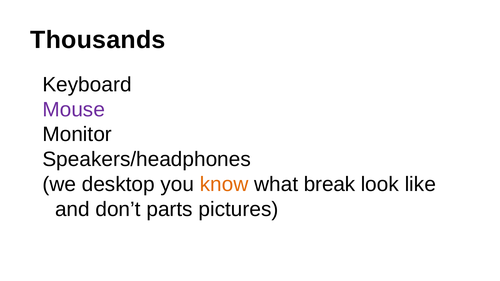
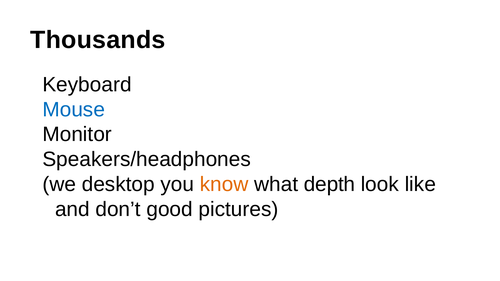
Mouse colour: purple -> blue
break: break -> depth
parts: parts -> good
